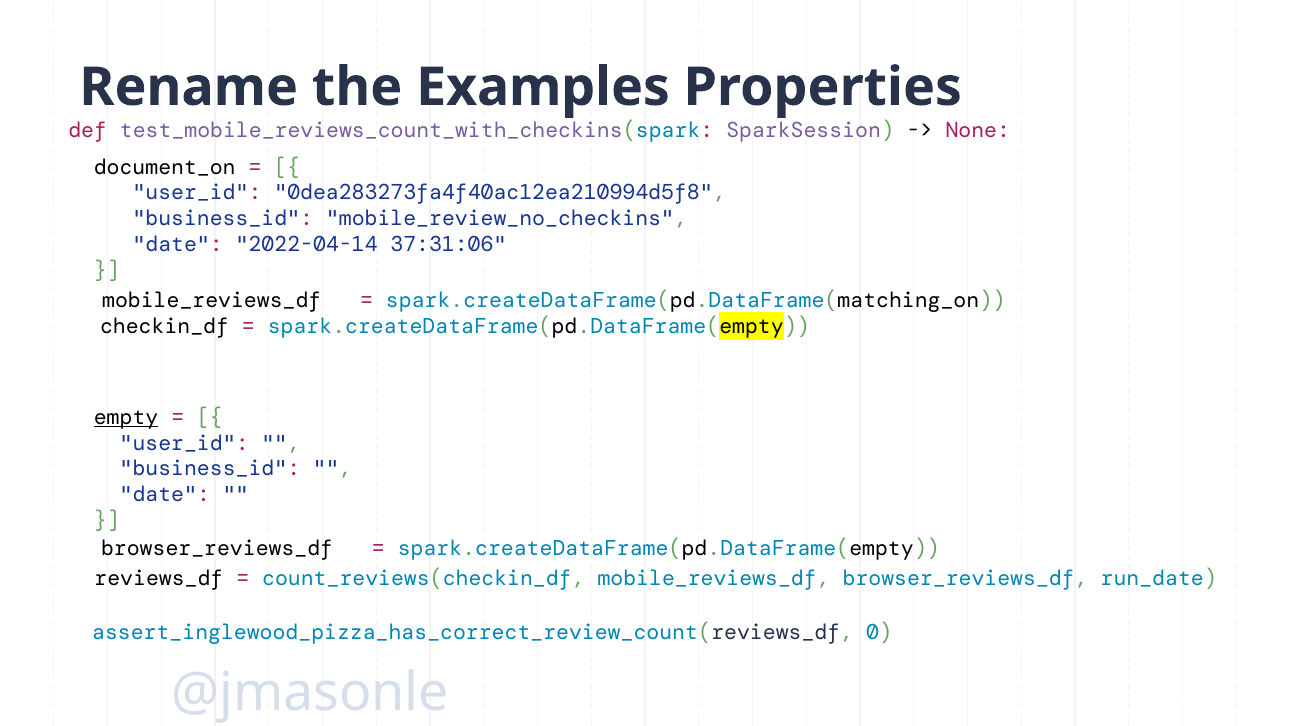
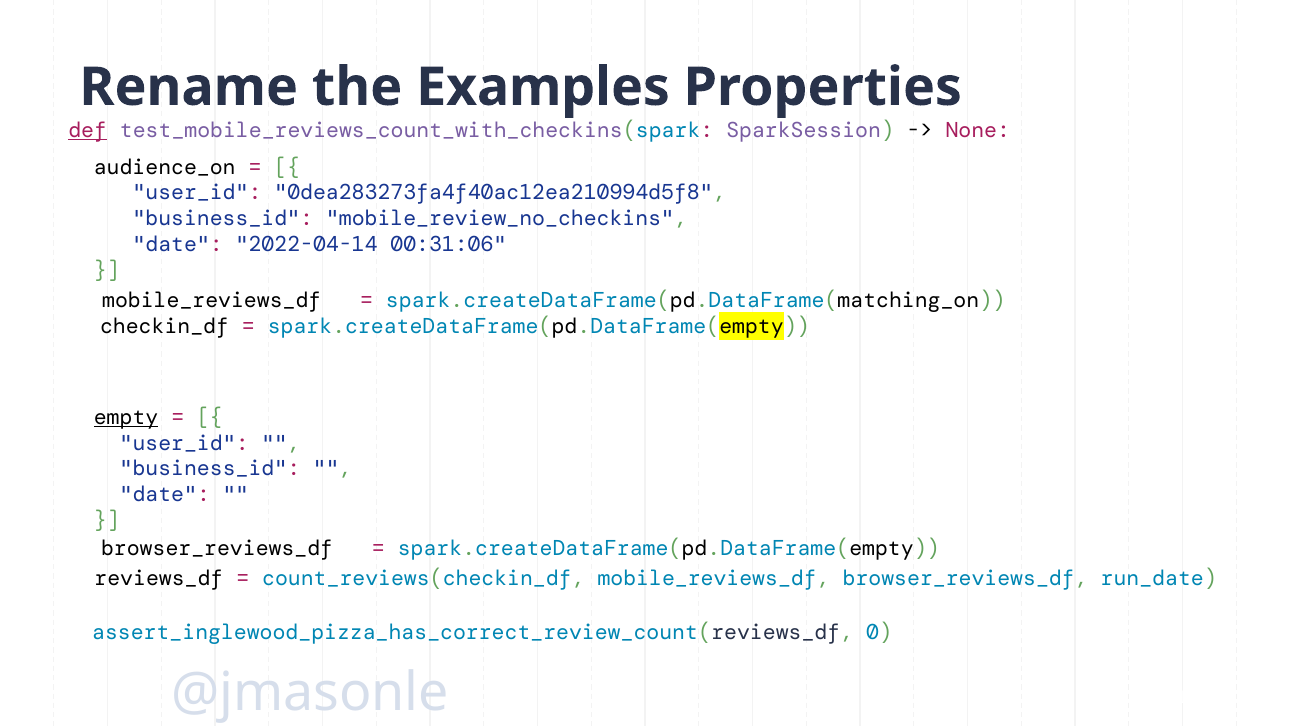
def underline: none -> present
document_on: document_on -> audience_on
37:31:06: 37:31:06 -> 00:31:06
